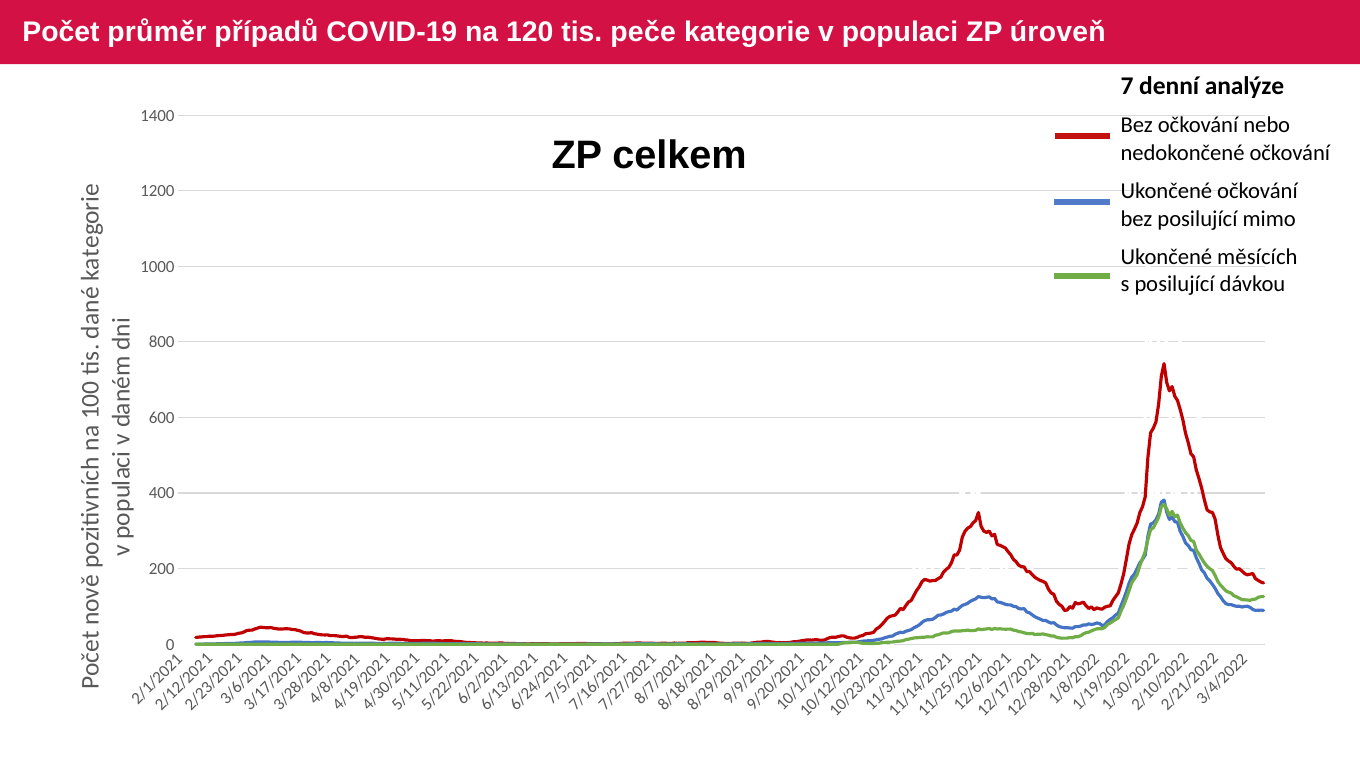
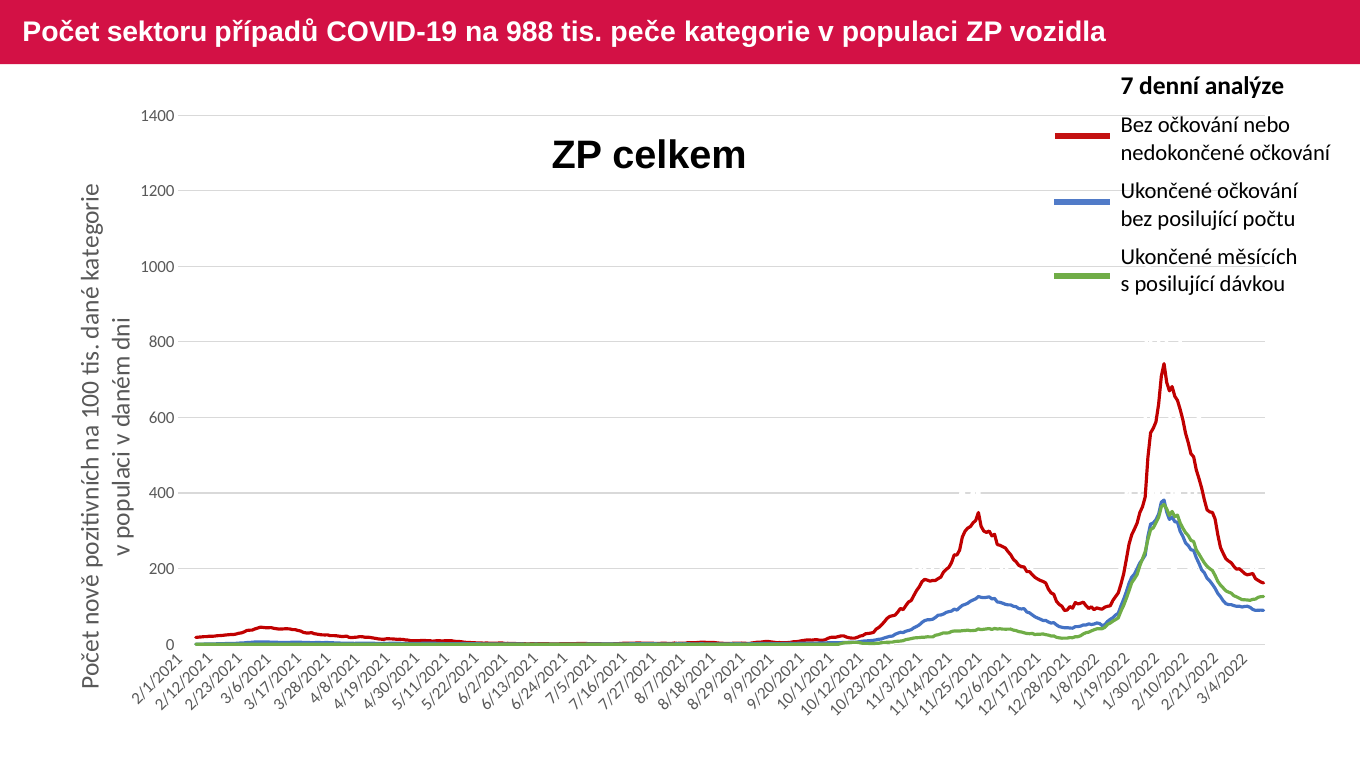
průměr: průměr -> sektoru
120: 120 -> 988
úroveň: úroveň -> vozidla
mimo: mimo -> počtu
